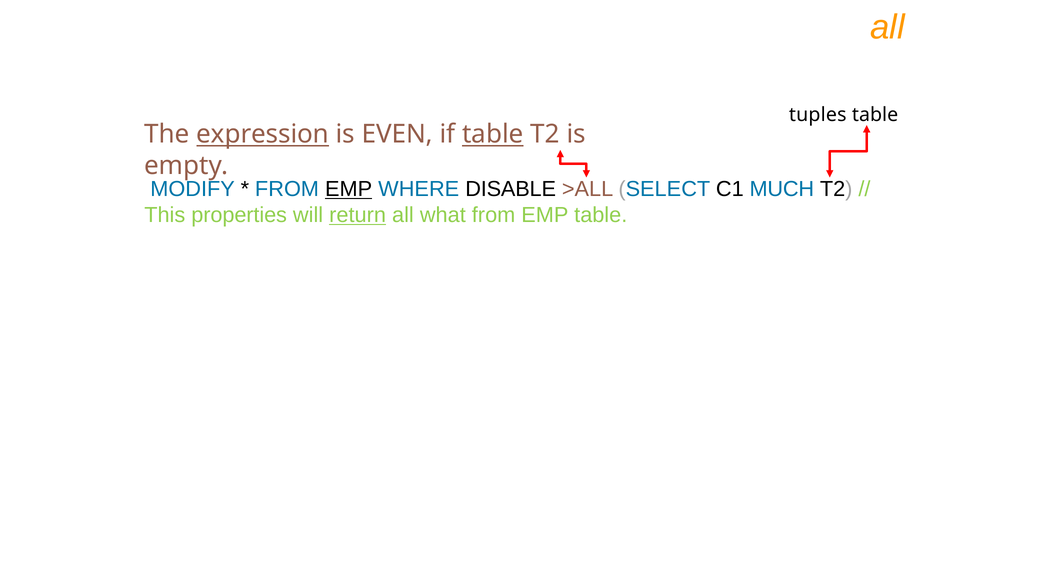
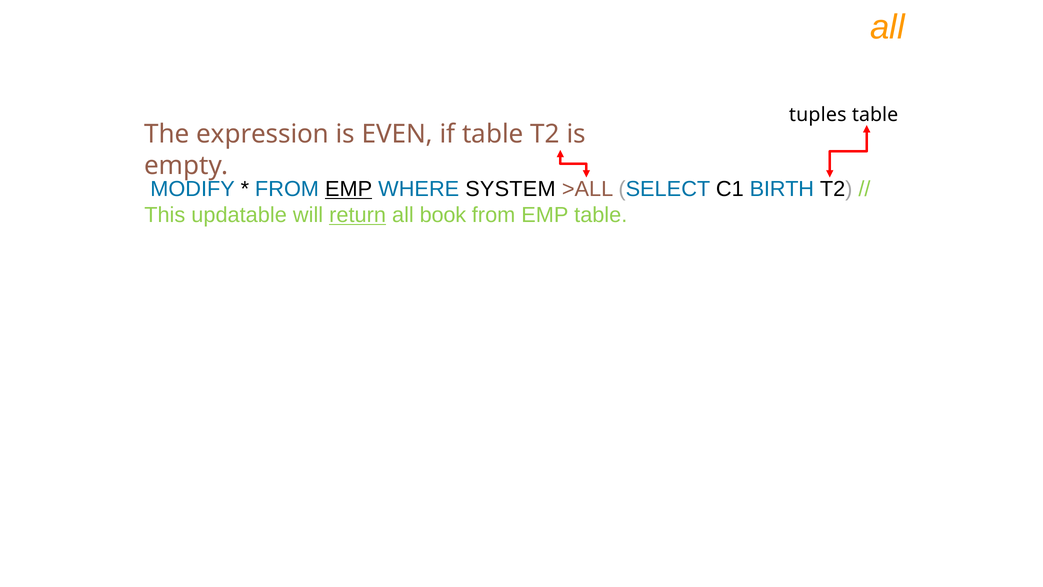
expression underline: present -> none
table at (493, 134) underline: present -> none
DISABLE: DISABLE -> SYSTEM
MUCH: MUCH -> BIRTH
properties: properties -> updatable
what: what -> book
